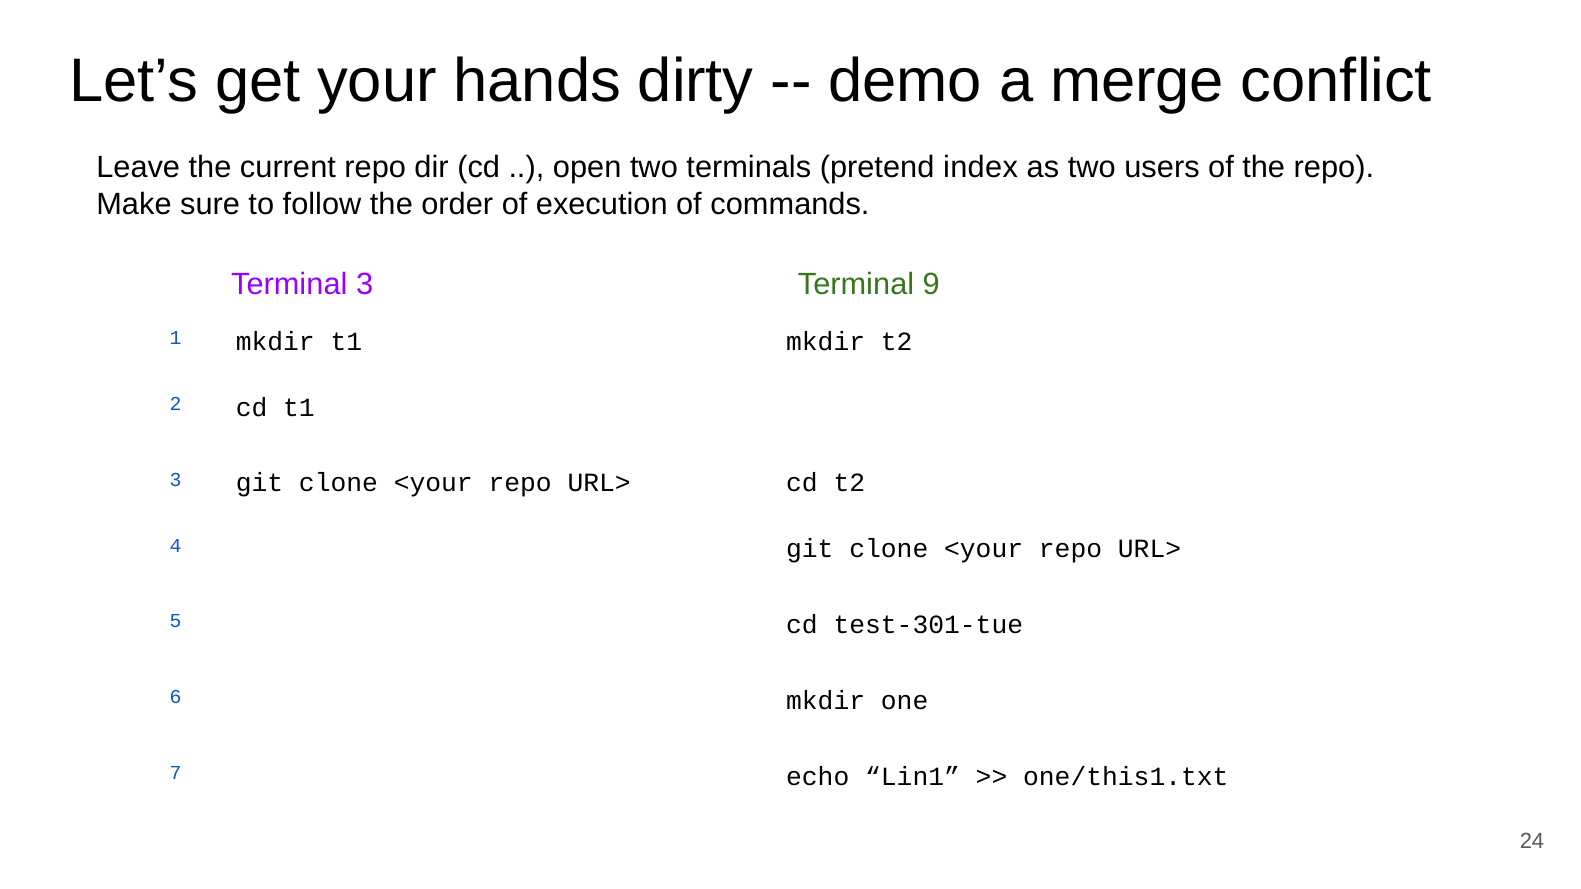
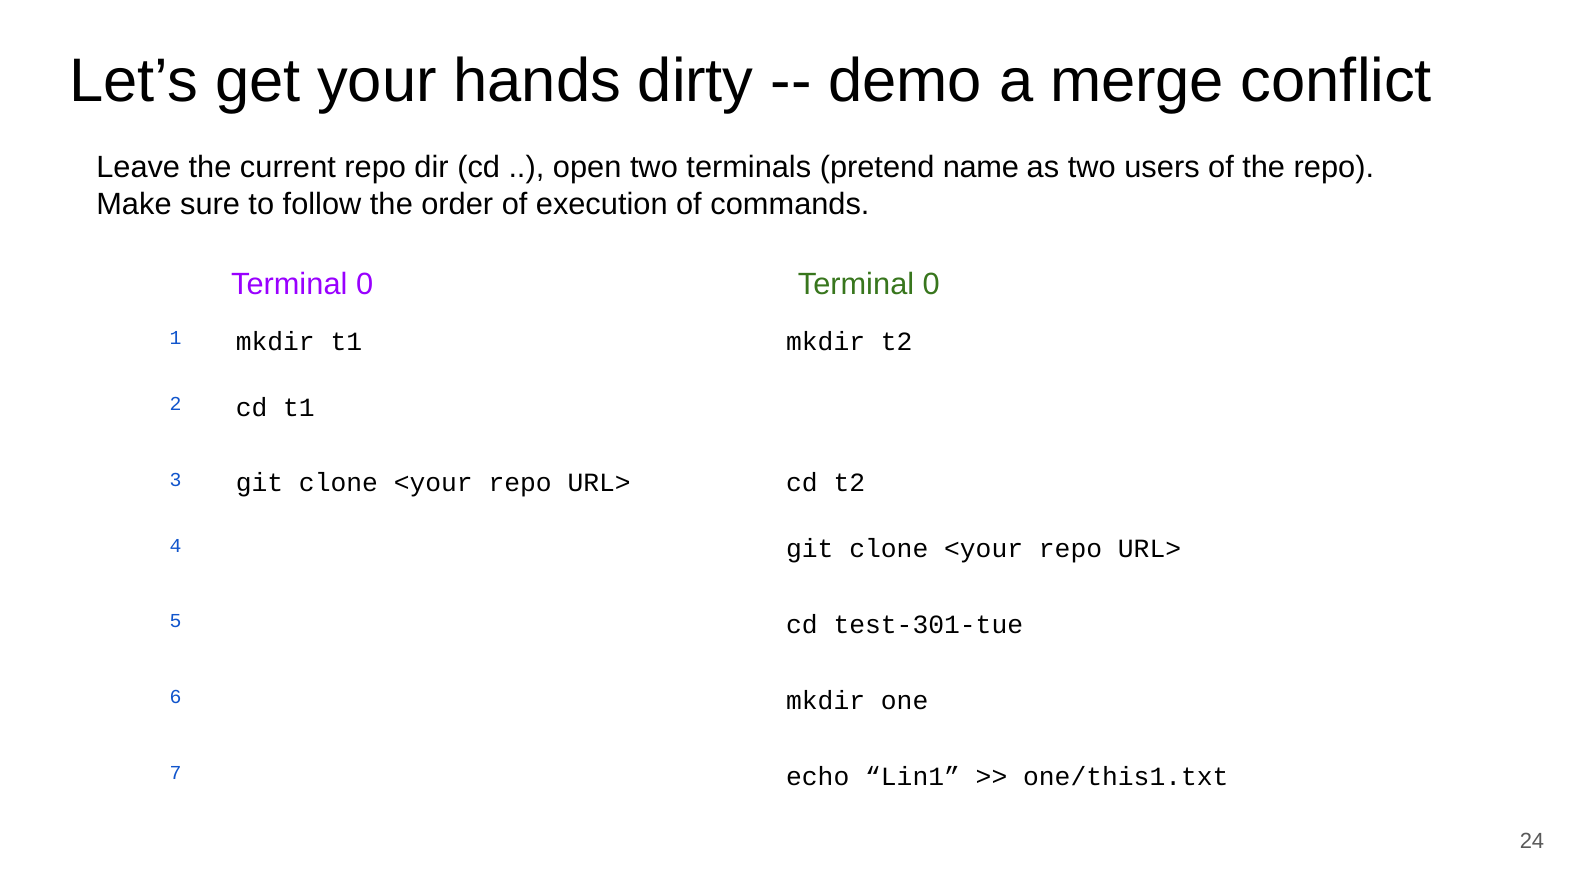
index: index -> name
3 at (365, 285): 3 -> 0
9 at (931, 285): 9 -> 0
